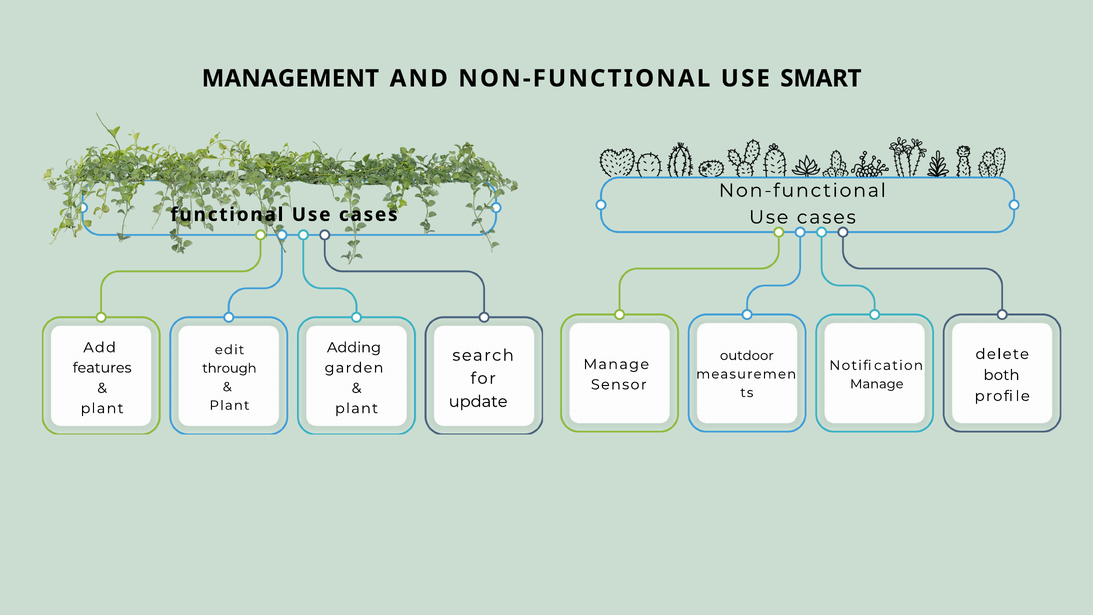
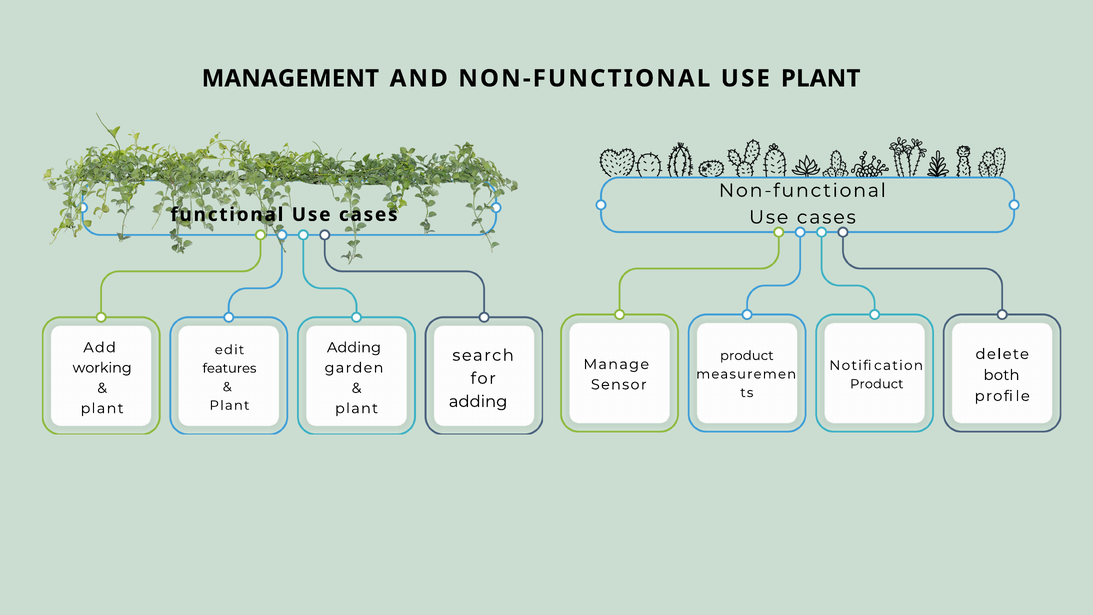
USE SMART: SMART -> PLANT
outdoor at (747, 356): outdoor -> product
features: features -> working
through: through -> features
Manage at (877, 384): Manage -> Product
update at (478, 401): update -> adding
